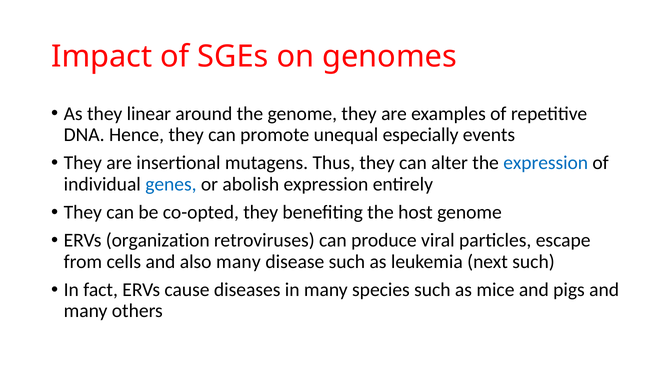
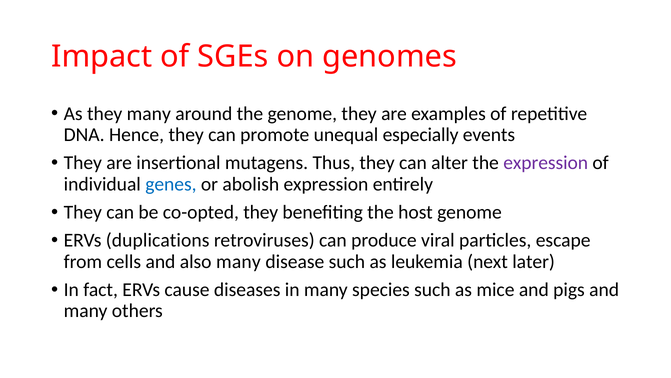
they linear: linear -> many
expression at (546, 163) colour: blue -> purple
organization: organization -> duplications
next such: such -> later
